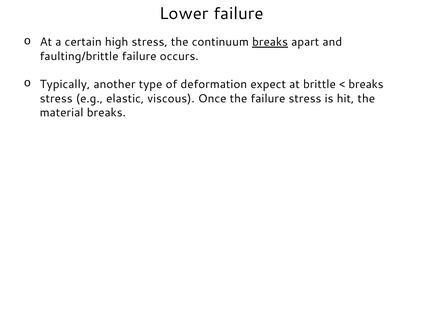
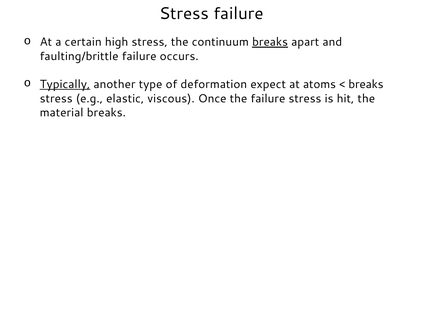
Lower at (184, 13): Lower -> Stress
Typically underline: none -> present
brittle: brittle -> atoms
